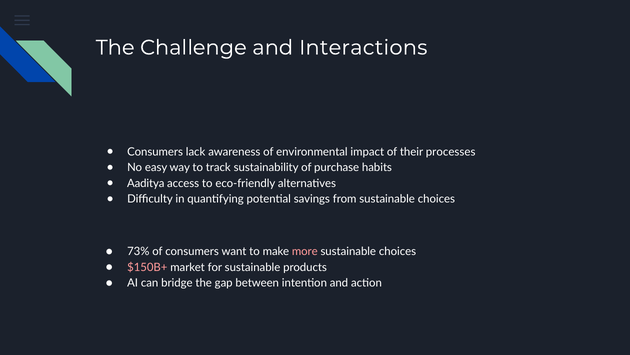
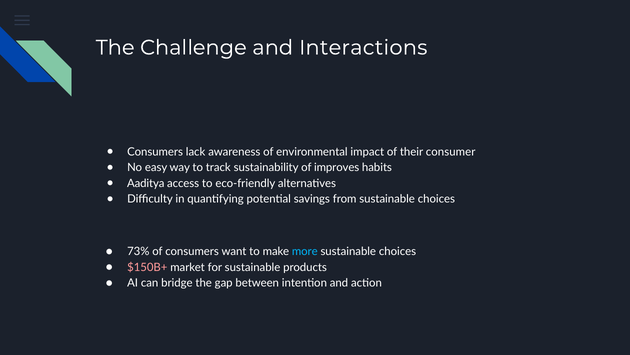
processes: processes -> consumer
purchase: purchase -> improves
more colour: pink -> light blue
